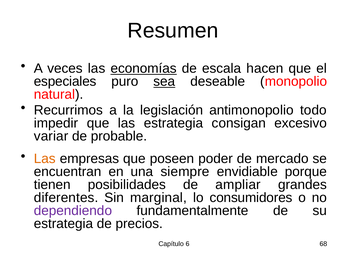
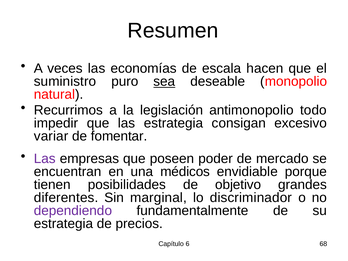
economías underline: present -> none
especiales: especiales -> suministro
probable: probable -> fomentar
Las at (45, 159) colour: orange -> purple
siempre: siempre -> médicos
ampliar: ampliar -> objetivo
consumidores: consumidores -> discriminador
